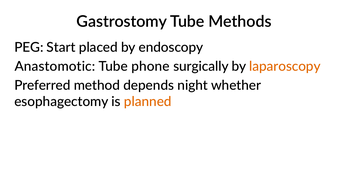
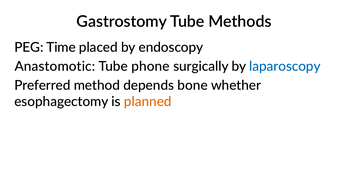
Start: Start -> Time
laparoscopy colour: orange -> blue
night: night -> bone
